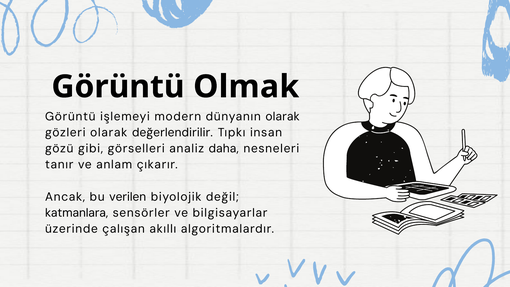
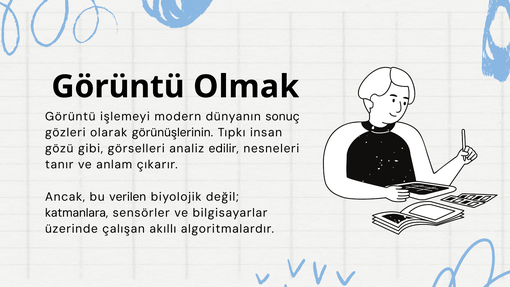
dünyanın olarak: olarak -> sonuç
değerlendirilir: değerlendirilir -> görünüşlerinin
daha: daha -> edilir
